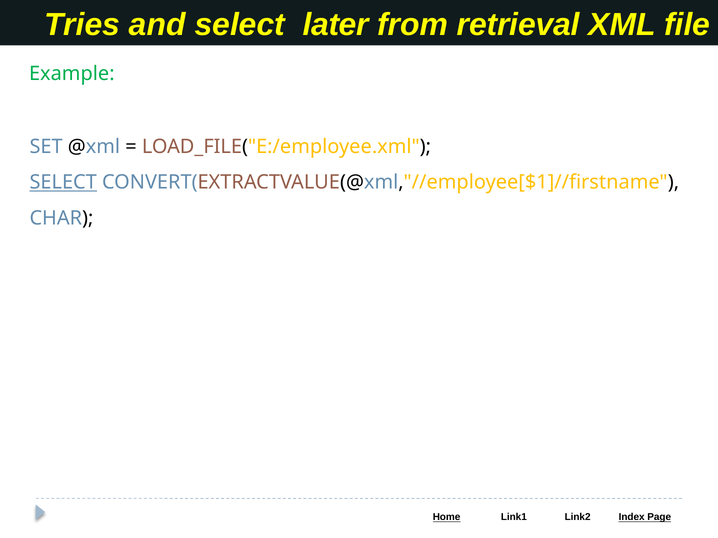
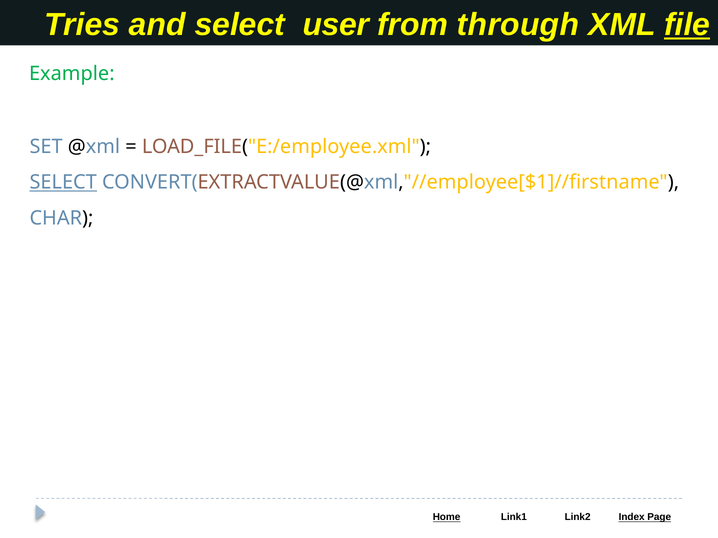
later: later -> user
retrieval: retrieval -> through
file underline: none -> present
